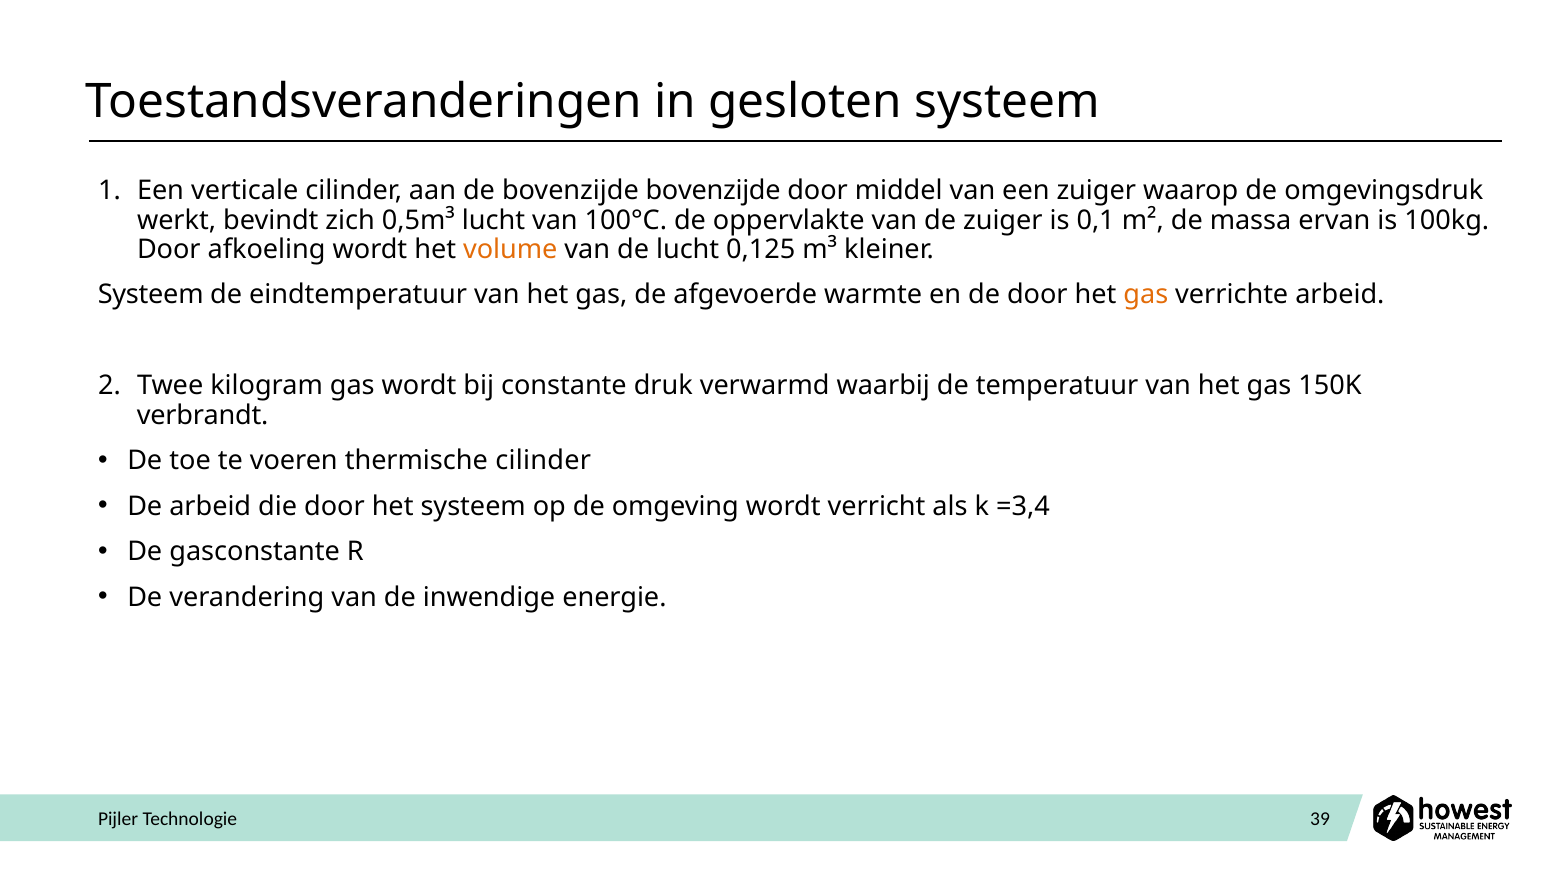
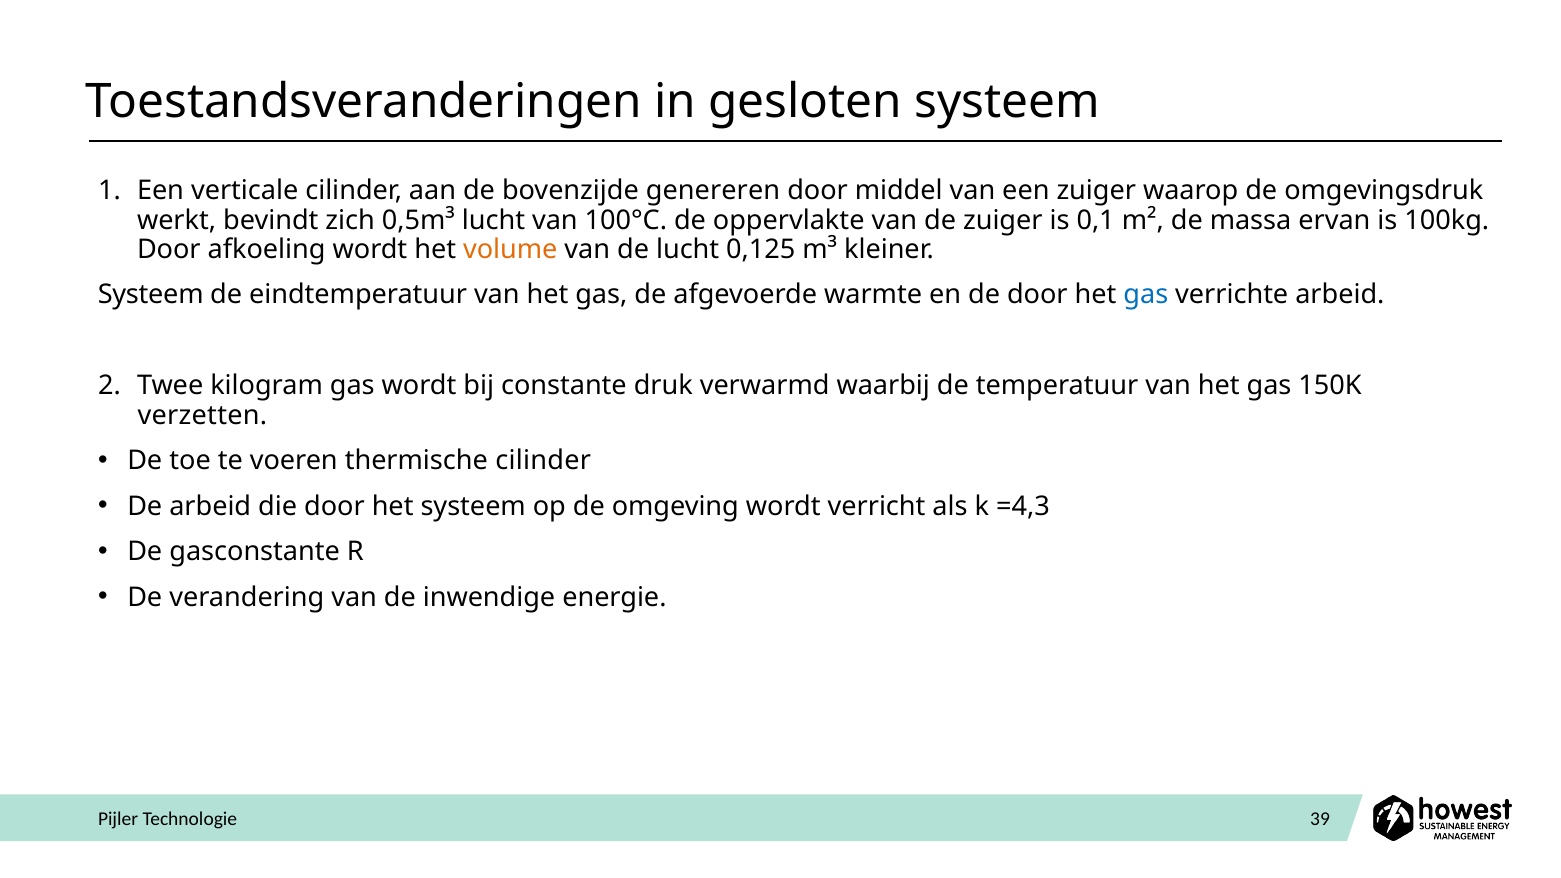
bovenzijde bovenzijde: bovenzijde -> genereren
gas at (1146, 295) colour: orange -> blue
verbrandt: verbrandt -> verzetten
=3,4: =3,4 -> =4,3
